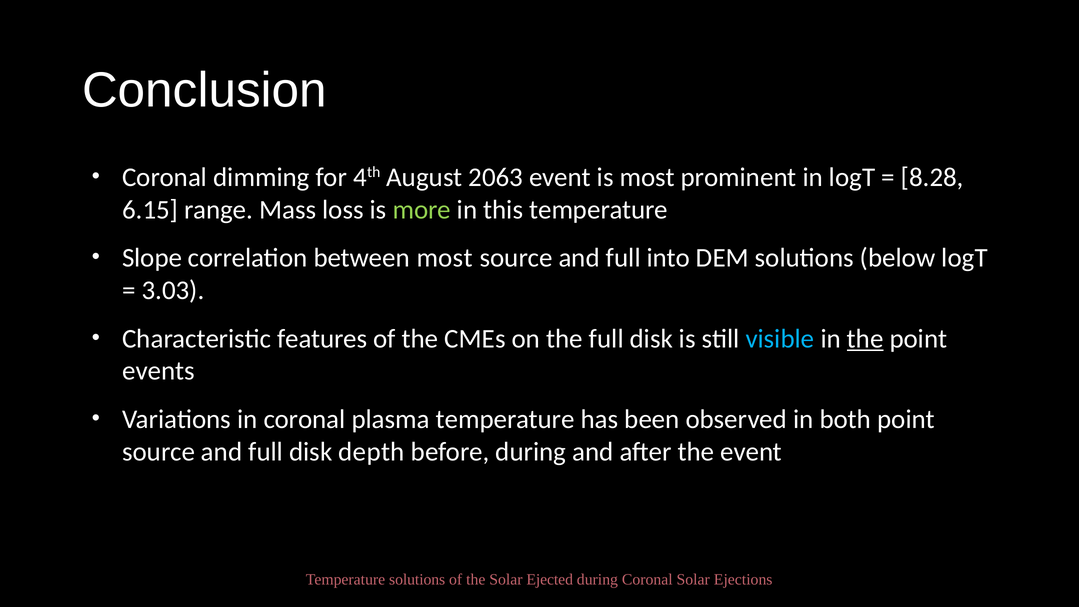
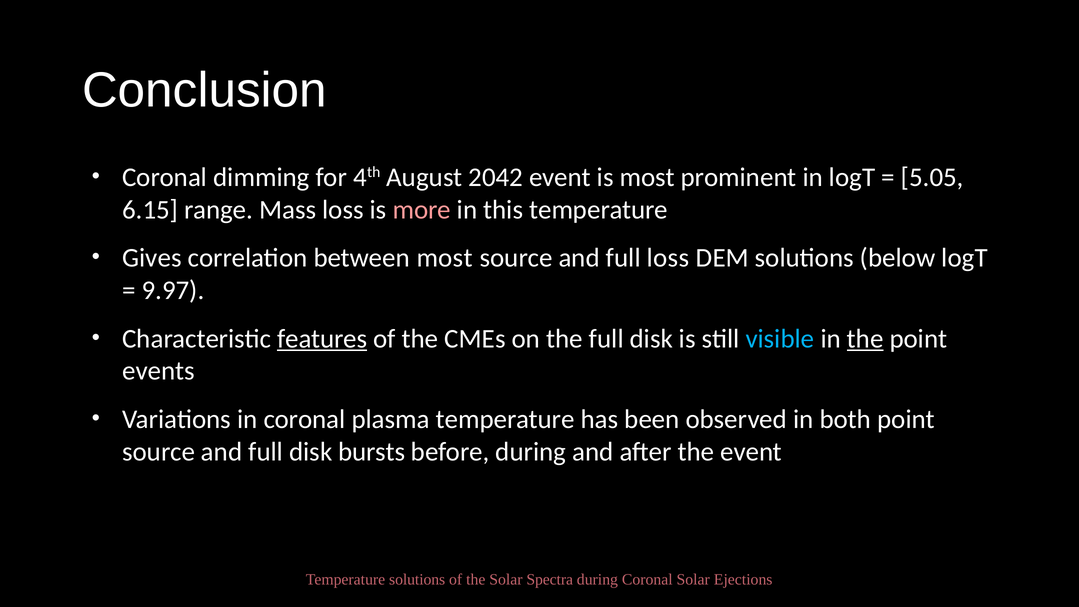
2063: 2063 -> 2042
8.28: 8.28 -> 5.05
more colour: light green -> pink
Slope: Slope -> Gives
full into: into -> loss
3.03: 3.03 -> 9.97
features underline: none -> present
depth: depth -> bursts
Ejected: Ejected -> Spectra
